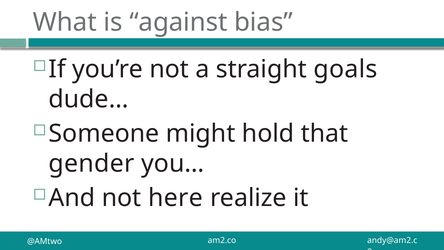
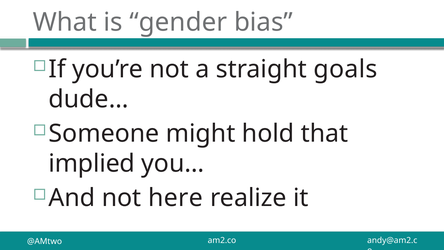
against: against -> gender
gender: gender -> implied
